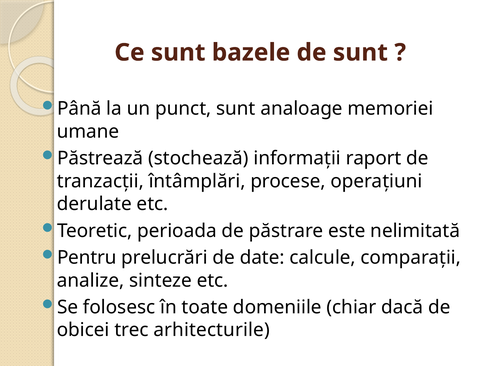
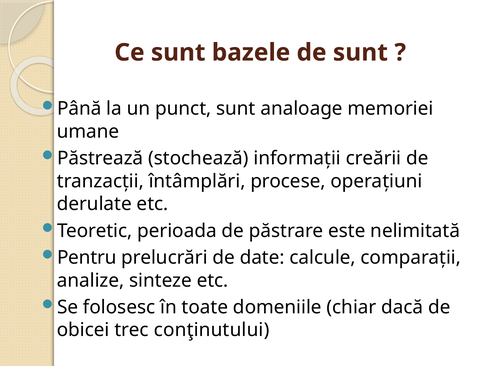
raport: raport -> creării
arhitecturile: arhitecturile -> conţinutului
